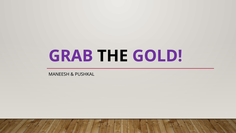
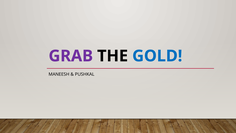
GOLD colour: purple -> blue
